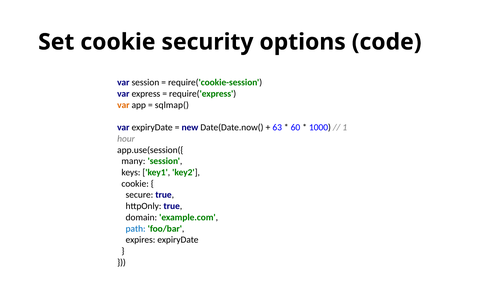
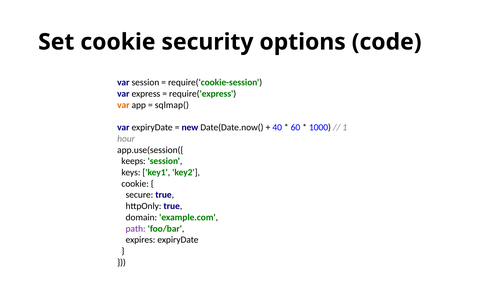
63: 63 -> 40
many: many -> keeps
path colour: blue -> purple
